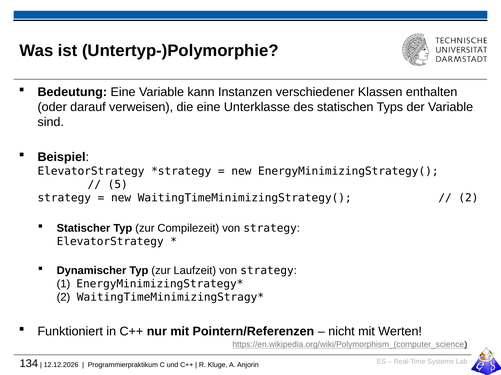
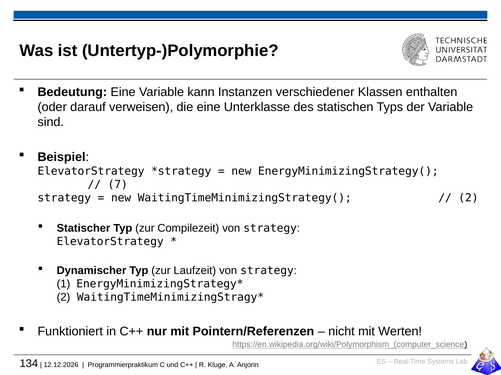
5: 5 -> 7
